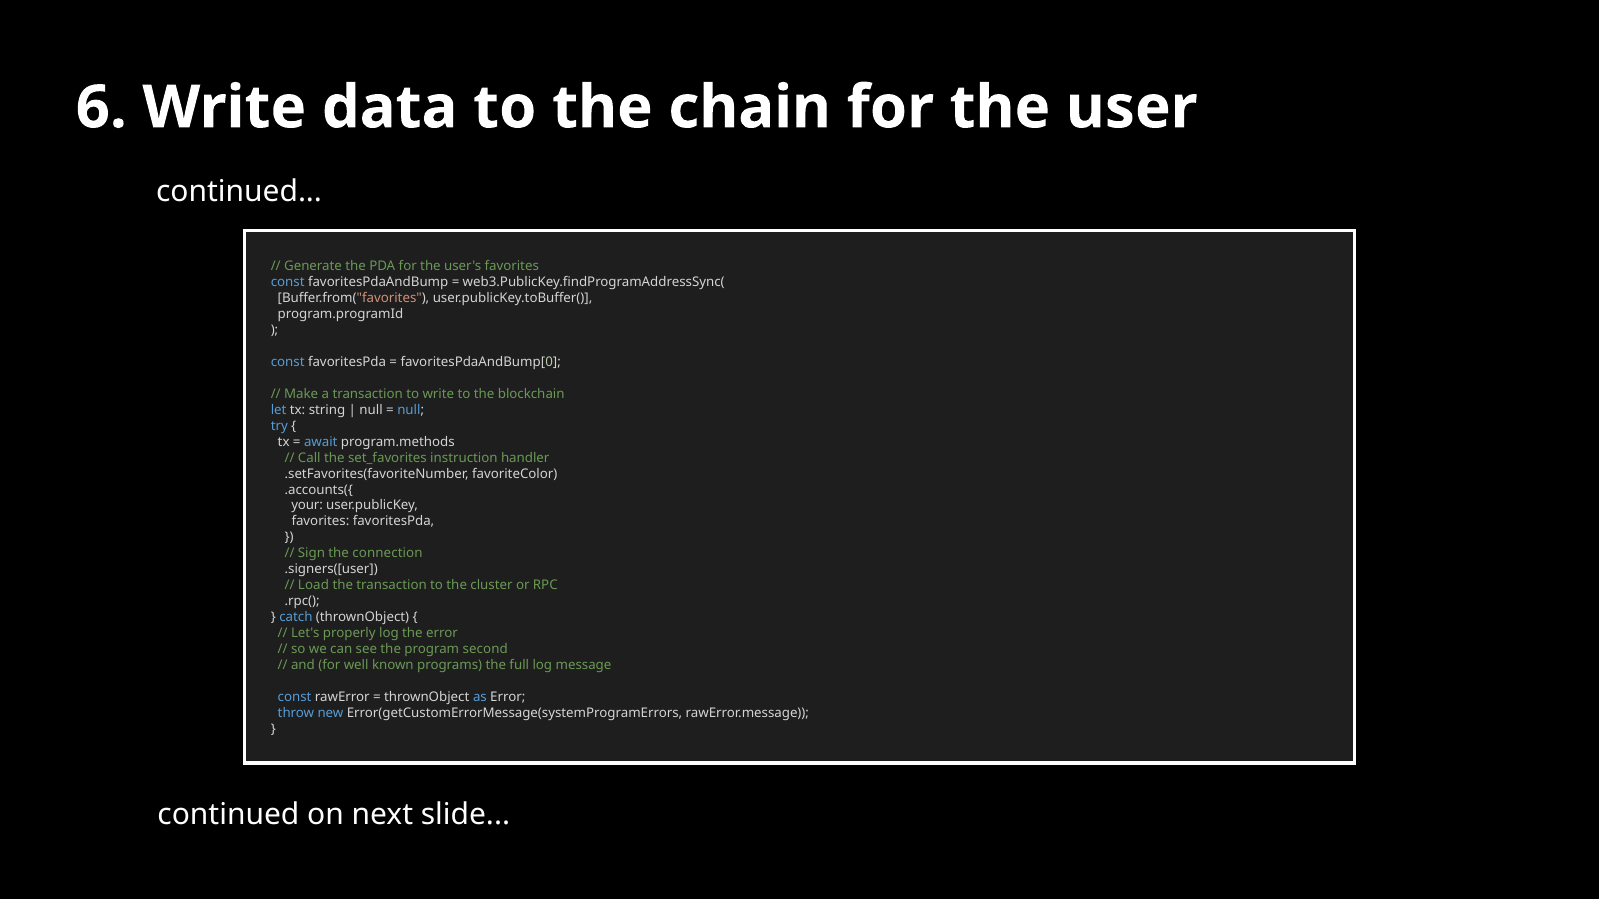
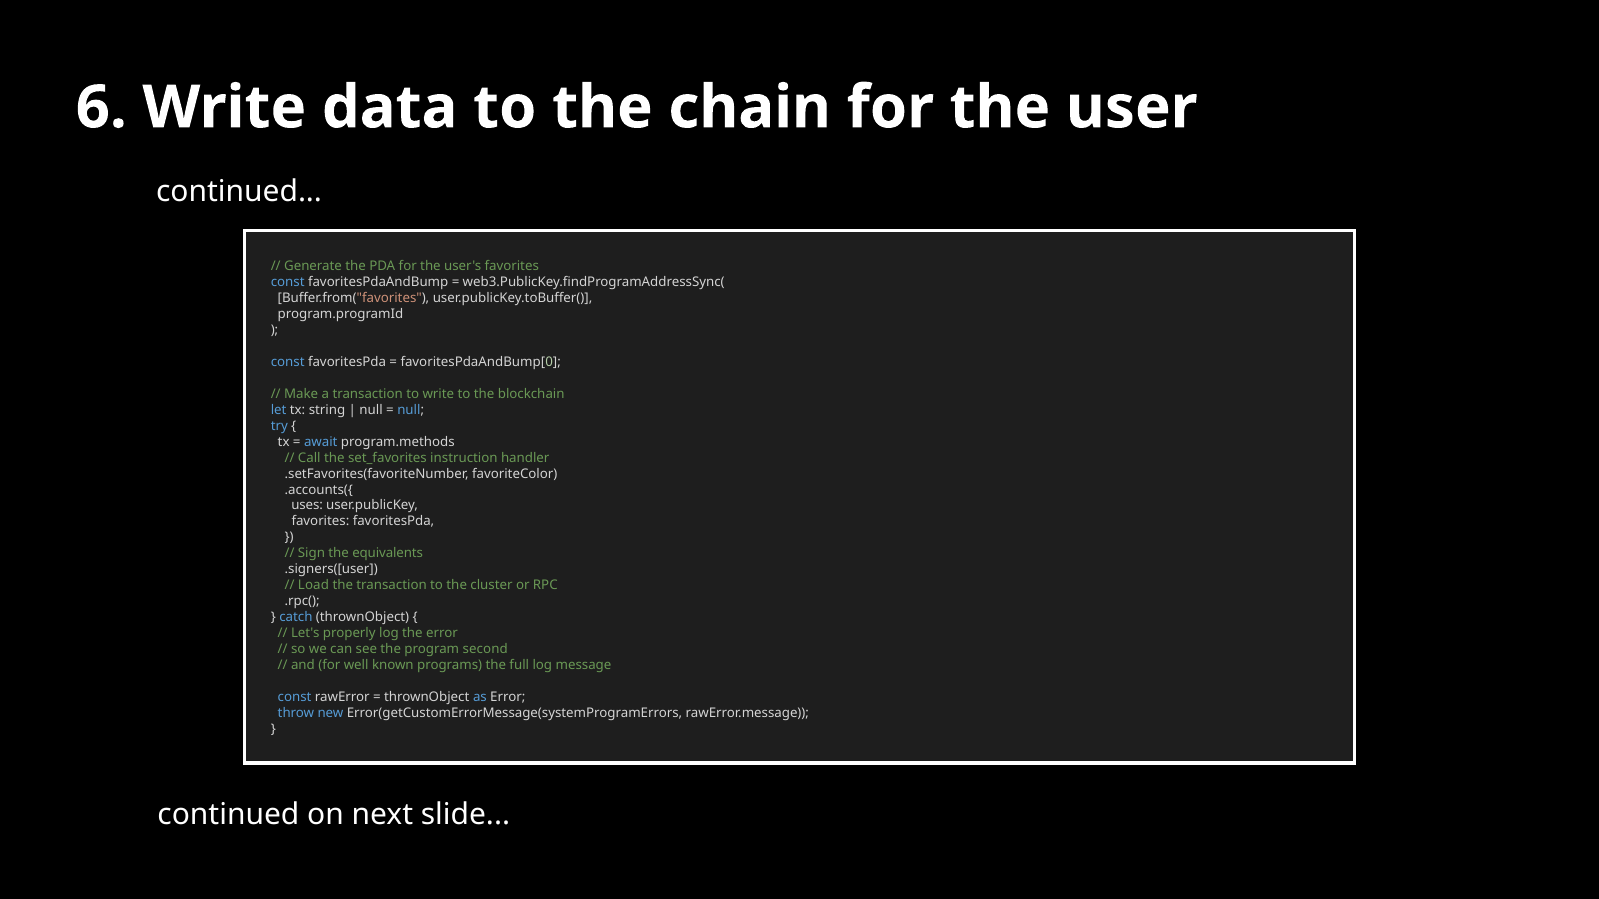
your: your -> uses
connection: connection -> equivalents
